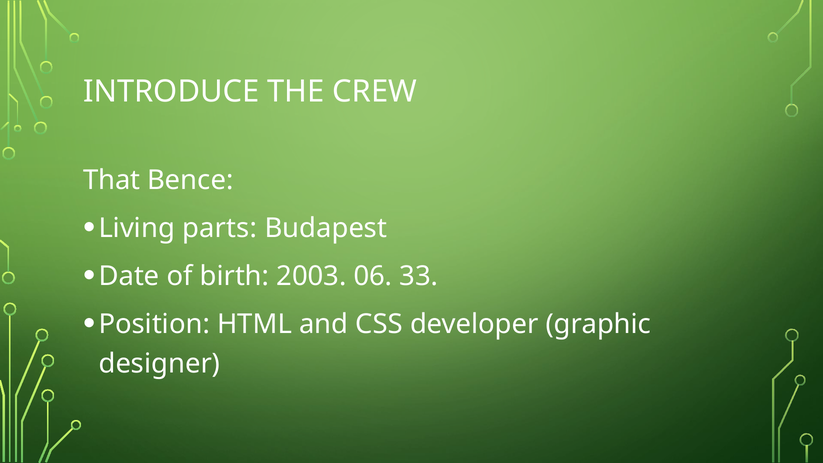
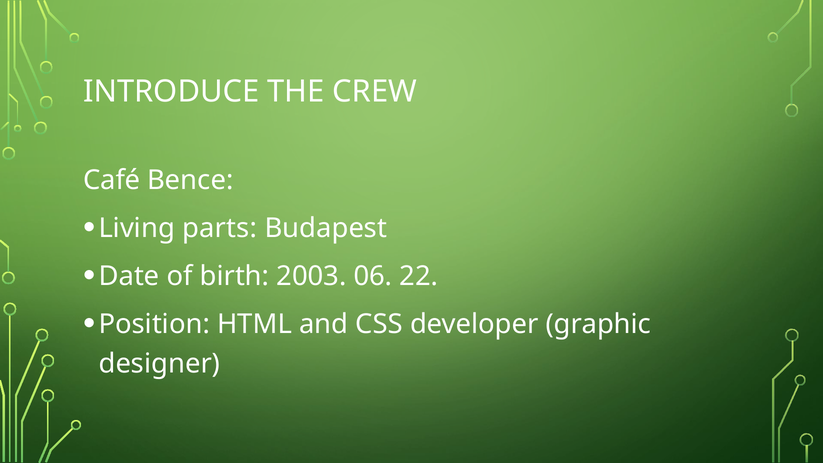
That: That -> Café
33: 33 -> 22
